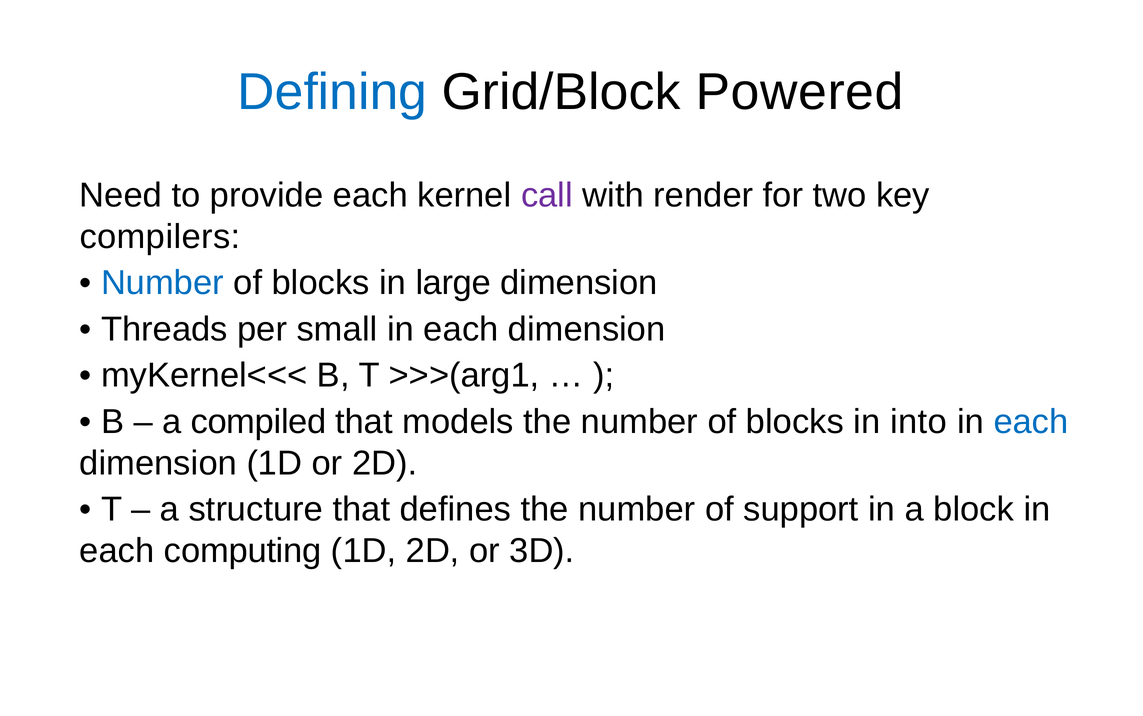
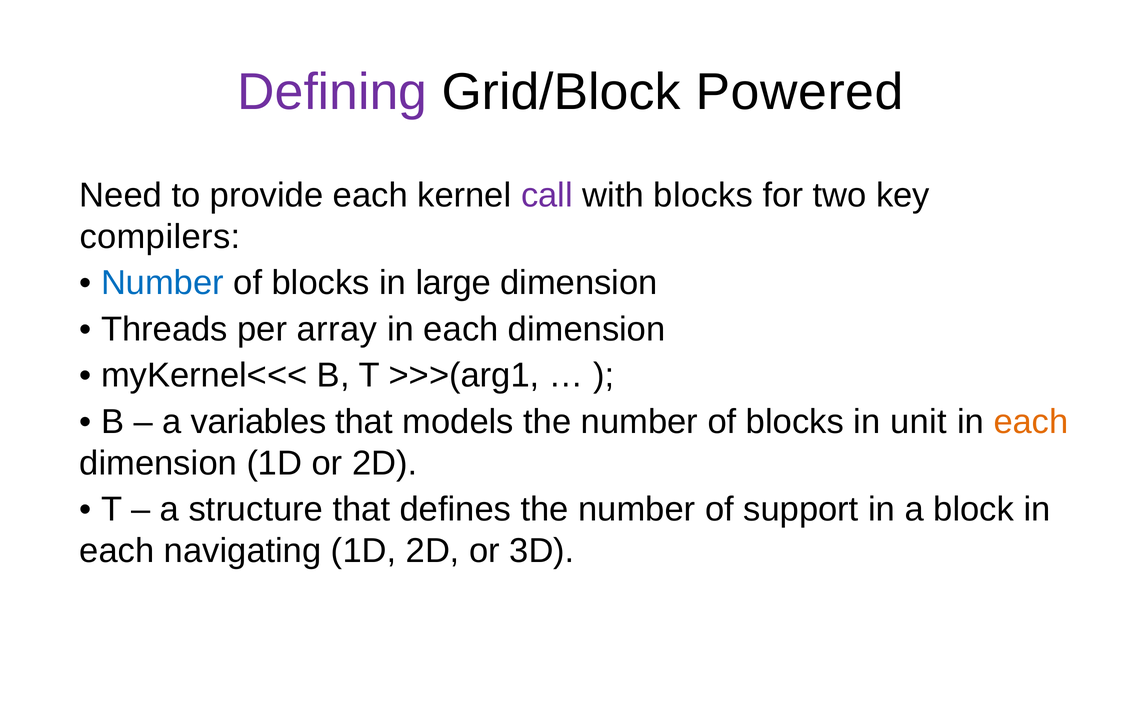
Defining colour: blue -> purple
with render: render -> blocks
small: small -> array
compiled: compiled -> variables
into: into -> unit
each at (1031, 422) colour: blue -> orange
computing: computing -> navigating
